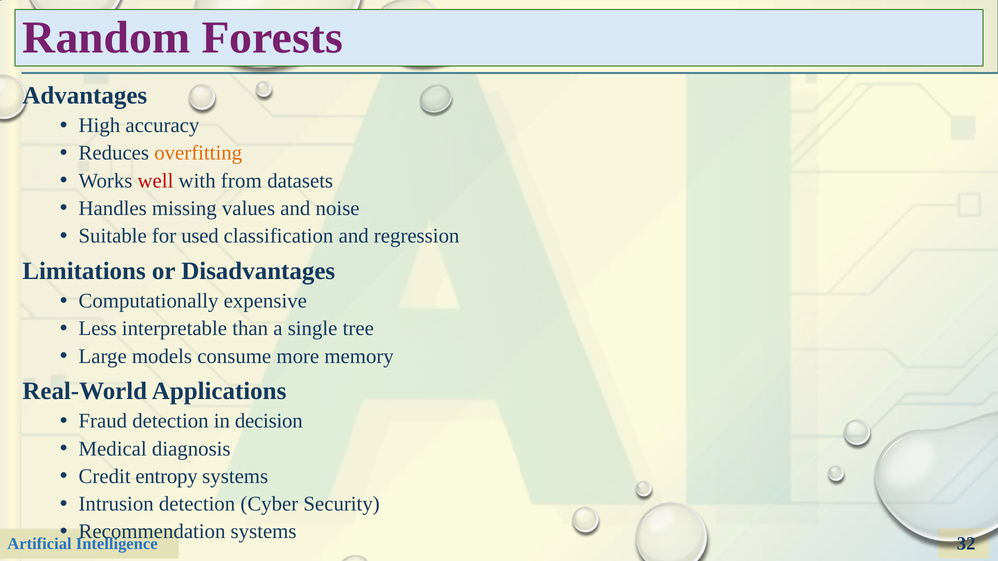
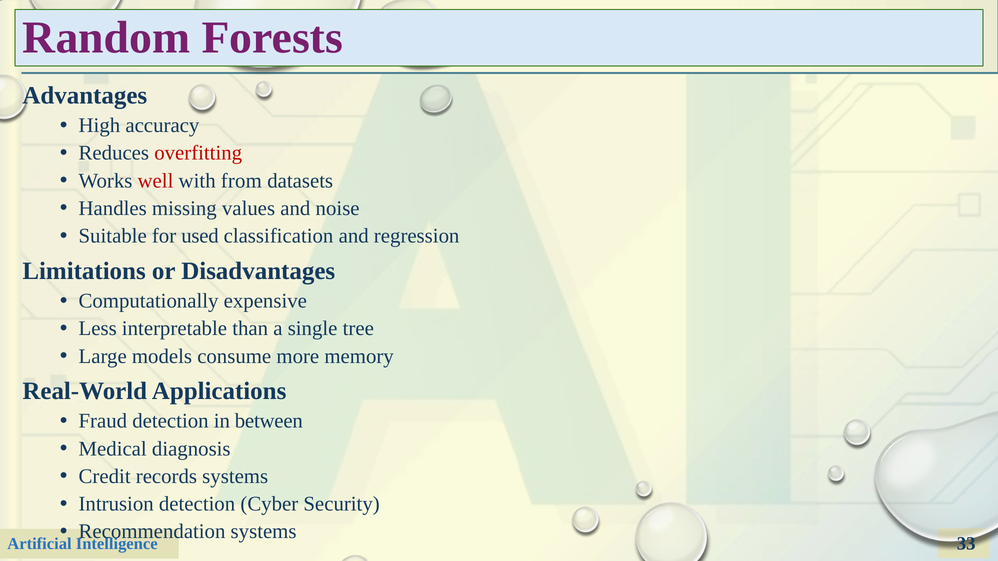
overfitting colour: orange -> red
decision: decision -> between
entropy: entropy -> records
32: 32 -> 33
